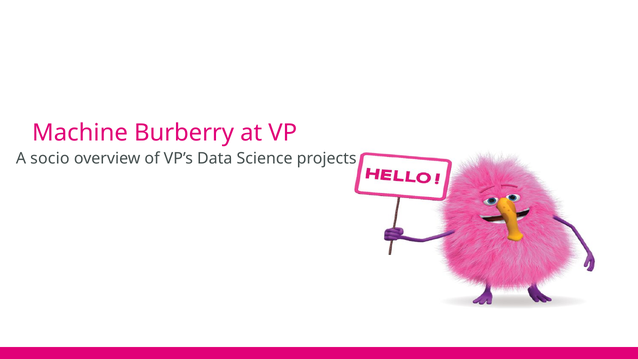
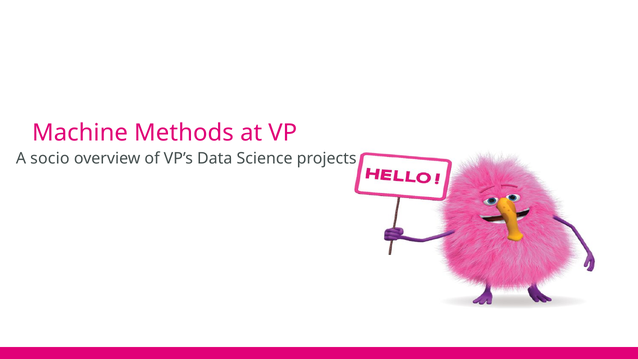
Burberry: Burberry -> Methods
